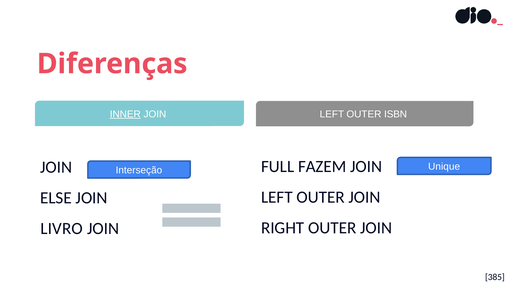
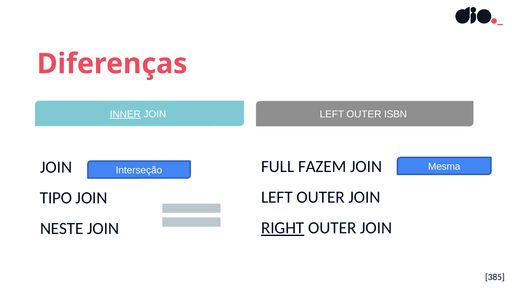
Unique: Unique -> Mesma
ELSE: ELSE -> TIPO
RIGHT underline: none -> present
LIVRO: LIVRO -> NESTE
